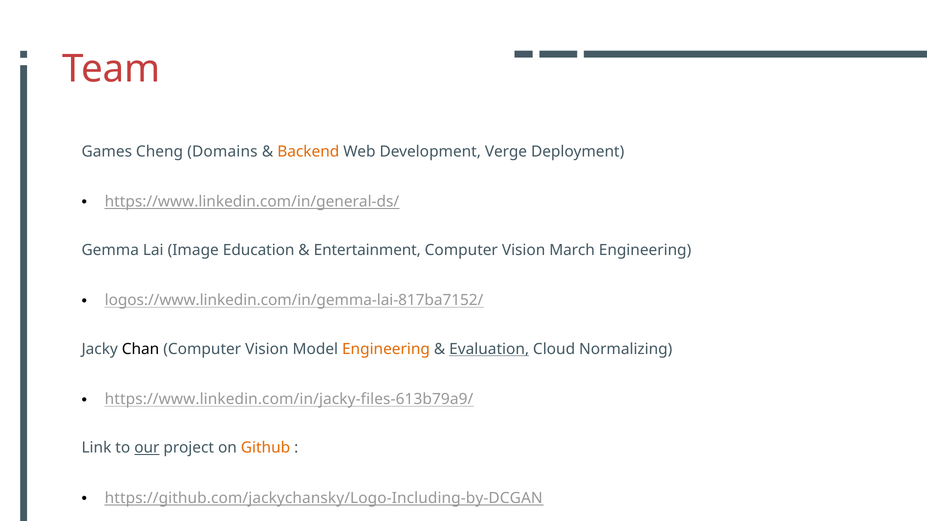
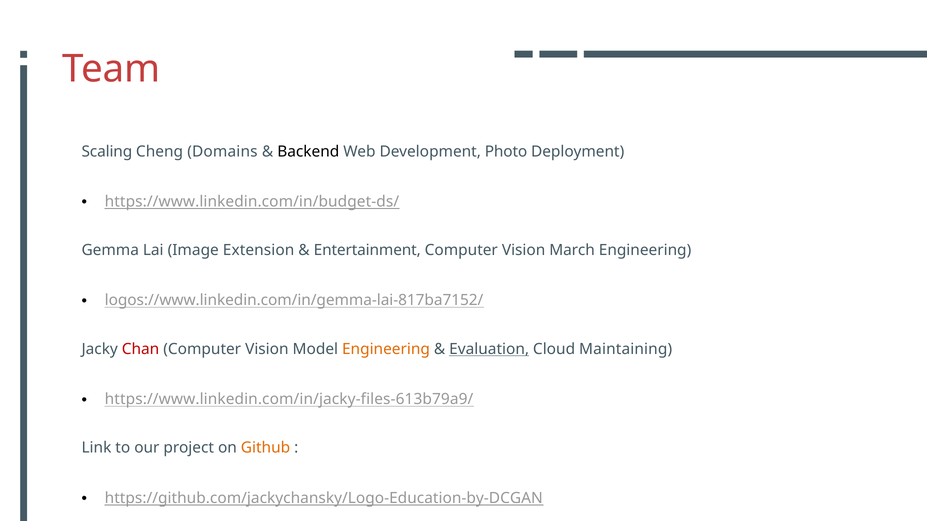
Games: Games -> Scaling
Backend colour: orange -> black
Verge: Verge -> Photo
https://www.linkedin.com/in/general-ds/: https://www.linkedin.com/in/general-ds/ -> https://www.linkedin.com/in/budget-ds/
Education: Education -> Extension
Chan colour: black -> red
Normalizing: Normalizing -> Maintaining
our underline: present -> none
https://github.com/jackychansky/Logo-Including-by-DCGAN: https://github.com/jackychansky/Logo-Including-by-DCGAN -> https://github.com/jackychansky/Logo-Education-by-DCGAN
